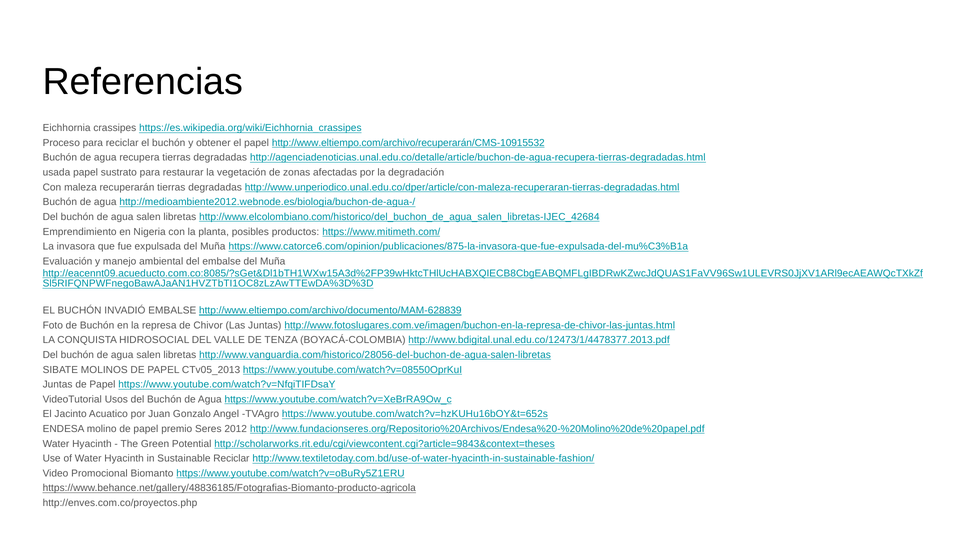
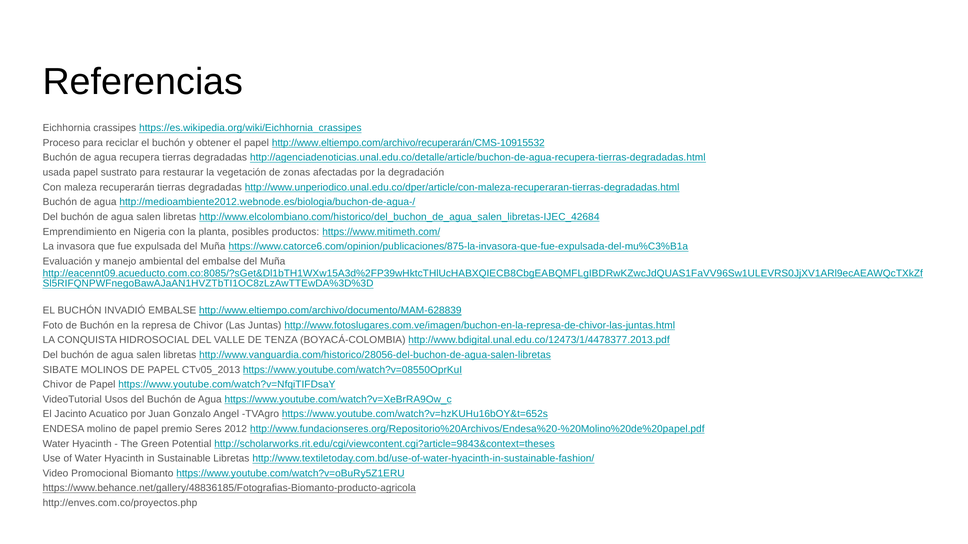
Juntas at (58, 385): Juntas -> Chivor
Sustainable Reciclar: Reciclar -> Libretas
